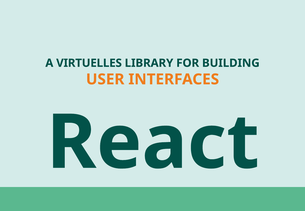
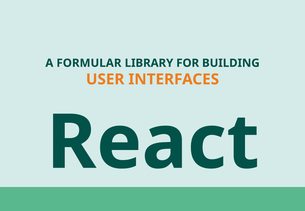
VIRTUELLES: VIRTUELLES -> FORMULAR
